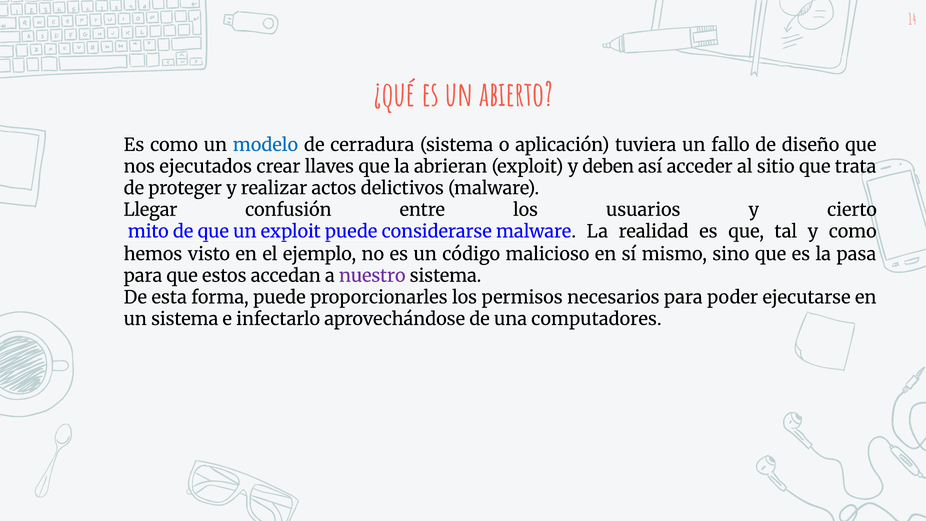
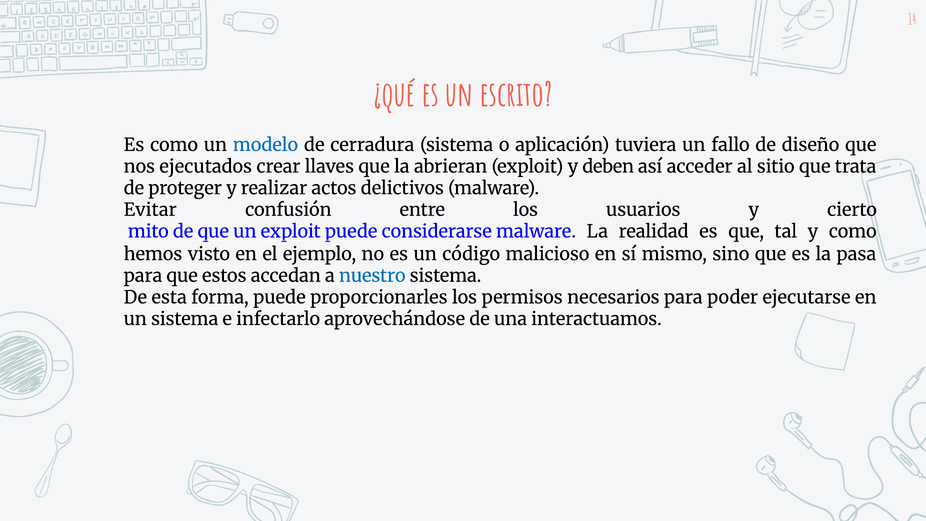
abierto: abierto -> escrito
Llegar: Llegar -> Evitar
nuestro colour: purple -> blue
computadores: computadores -> interactuamos
